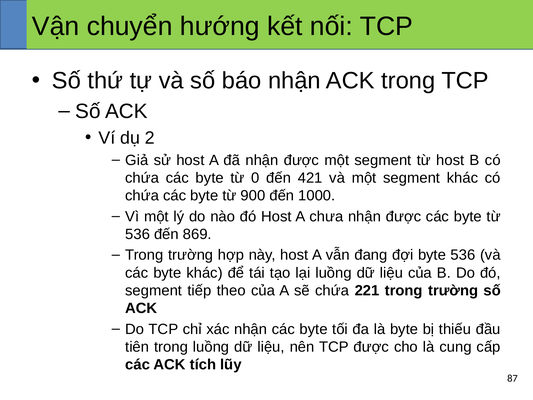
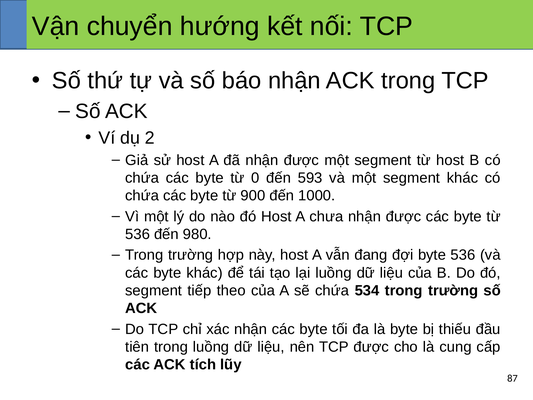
421: 421 -> 593
869: 869 -> 980
221: 221 -> 534
